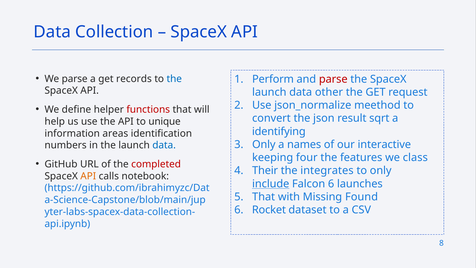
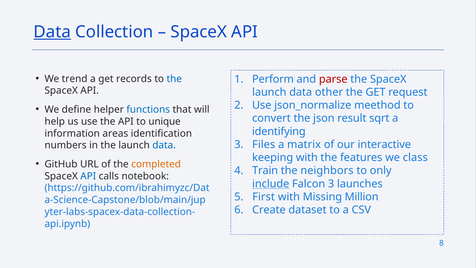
Data at (52, 32) underline: none -> present
We parse: parse -> trend
functions colour: red -> blue
Only at (264, 144): Only -> Files
names: names -> matrix
keeping four: four -> with
completed colour: red -> orange
Their: Their -> Train
integrates: integrates -> neighbors
API at (88, 176) colour: orange -> blue
Falcon 6: 6 -> 3
That at (264, 197): That -> First
Found: Found -> Million
Rocket: Rocket -> Create
